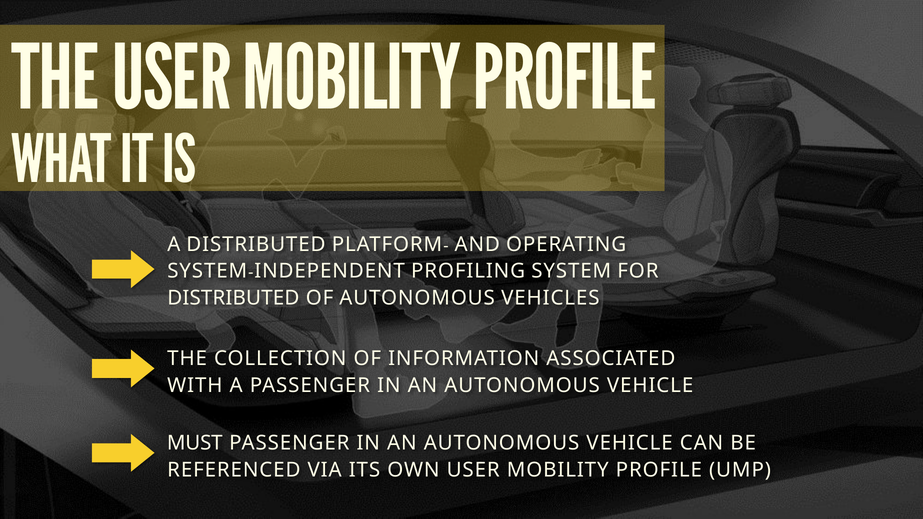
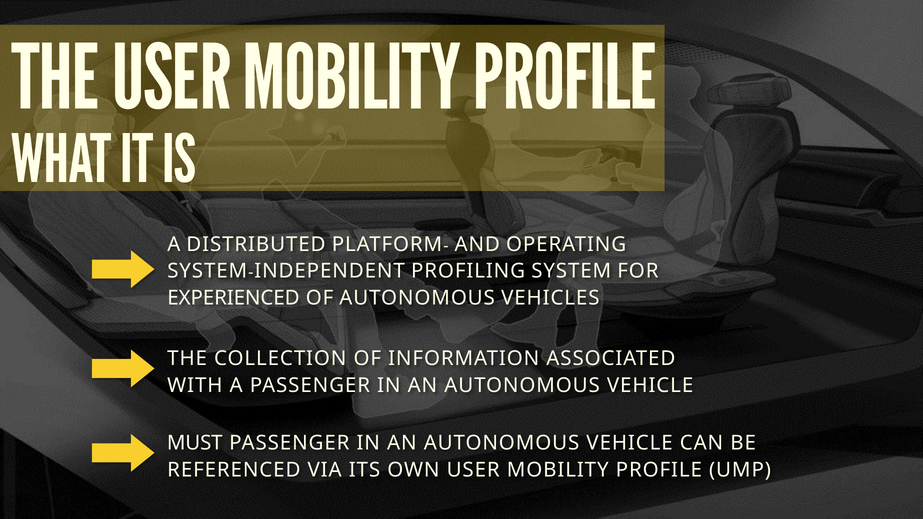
DISTRIBUTED at (233, 298): DISTRIBUTED -> EXPERIENCED
